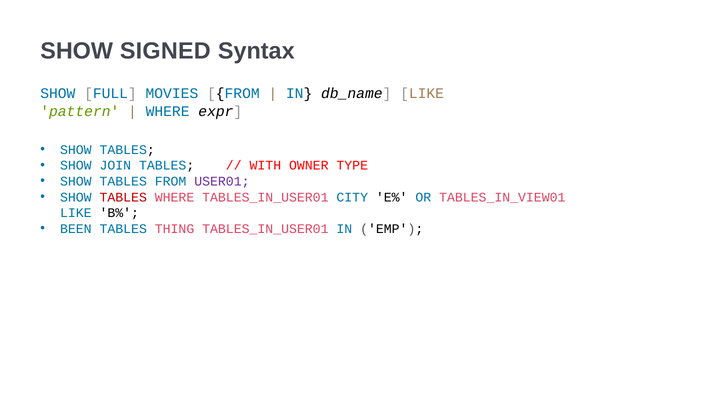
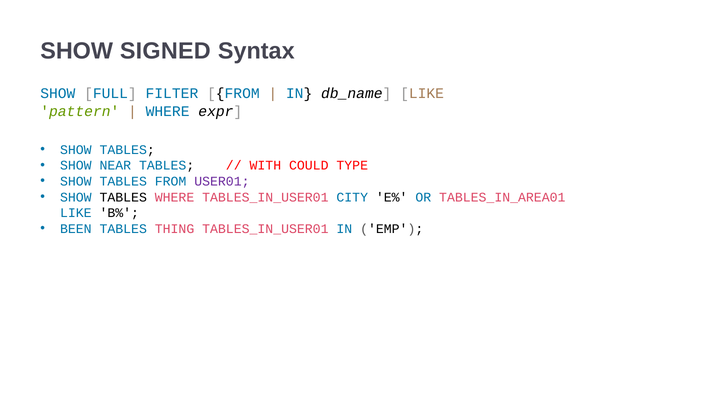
MOVIES: MOVIES -> FILTER
JOIN: JOIN -> NEAR
OWNER: OWNER -> COULD
TABLES at (123, 197) colour: red -> black
TABLES_IN_VIEW01: TABLES_IN_VIEW01 -> TABLES_IN_AREA01
